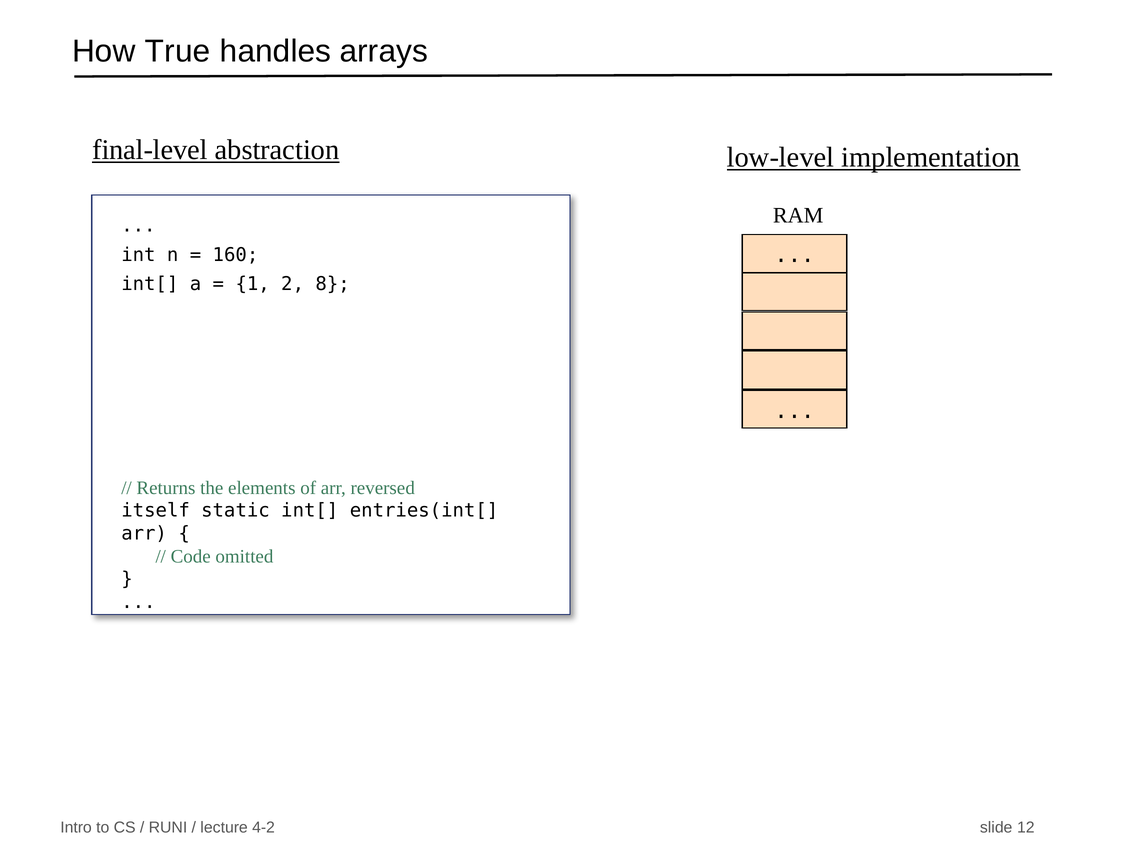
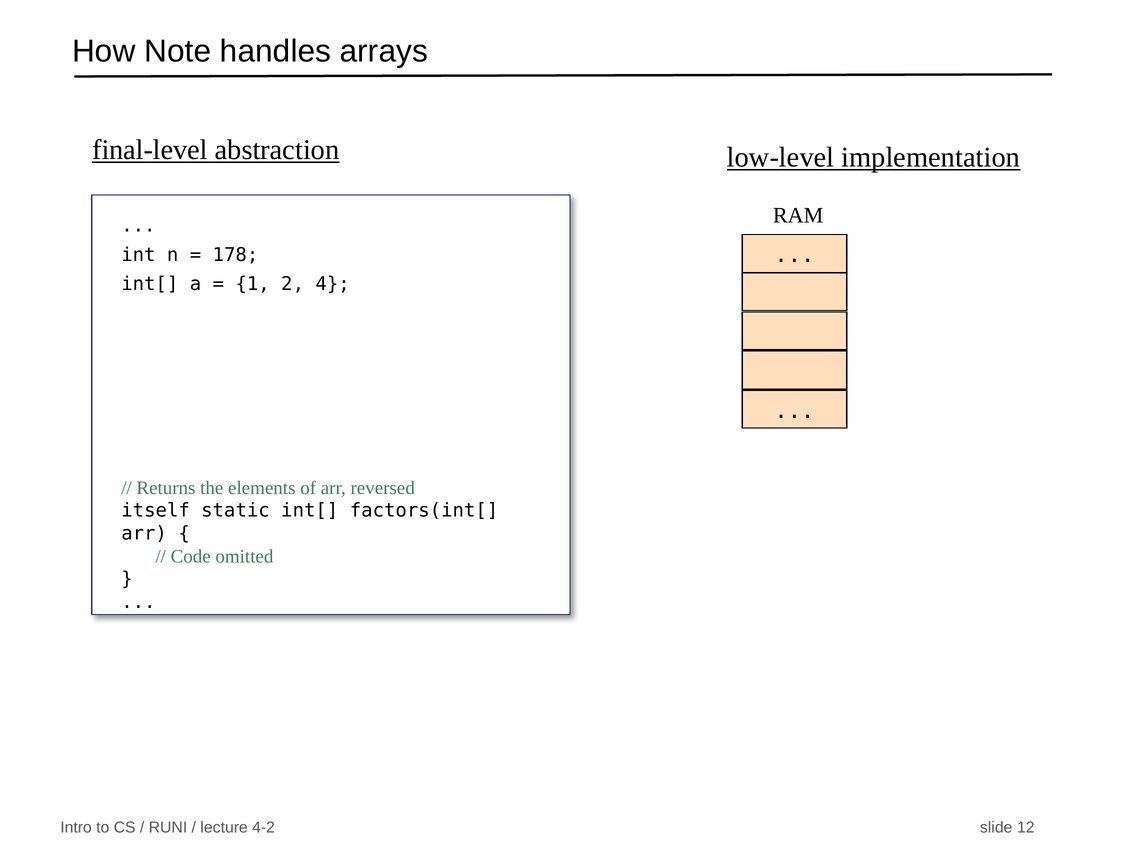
True: True -> Note
160: 160 -> 178
8: 8 -> 4
entries(int[: entries(int[ -> factors(int[
